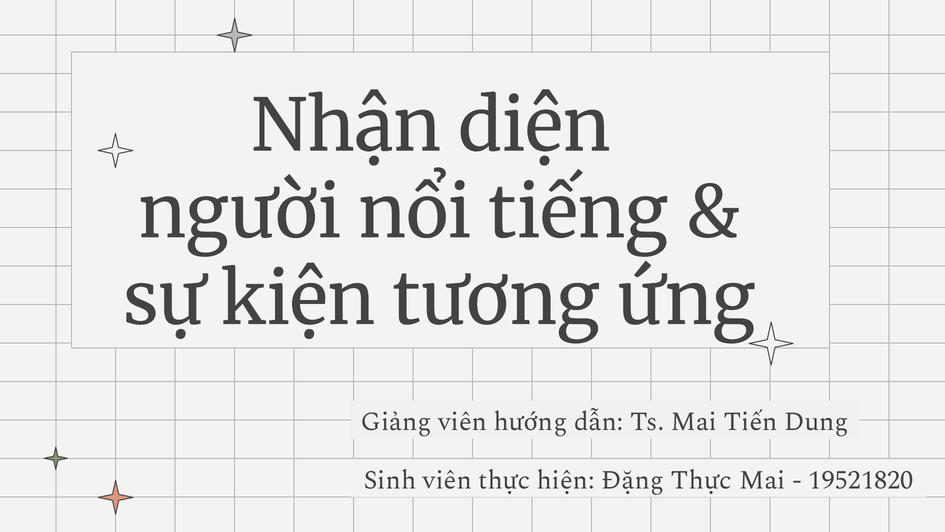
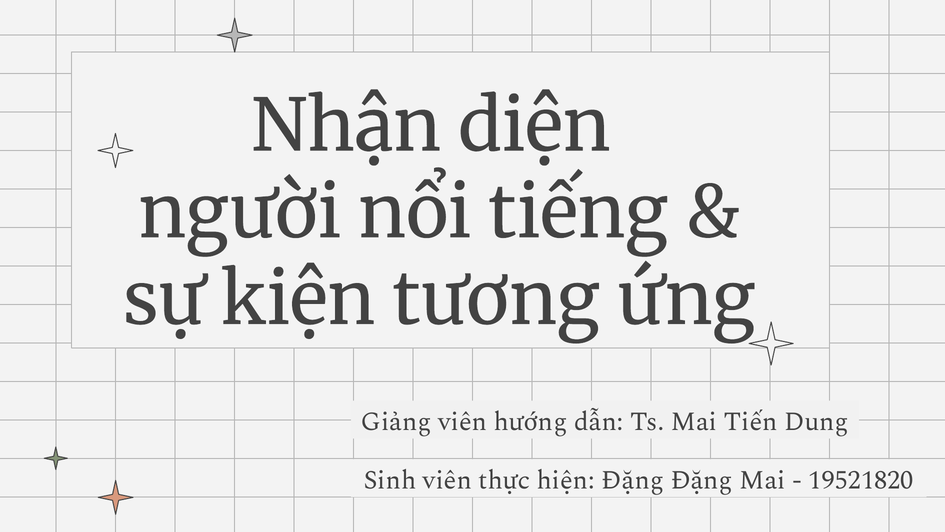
Đặng Thực: Thực -> Đặng
